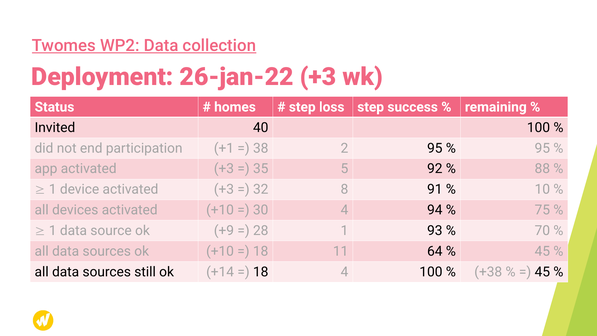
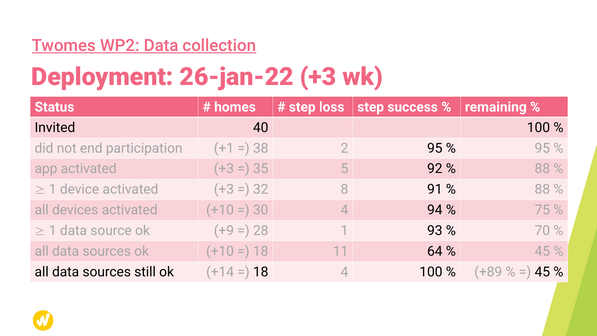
10 at (542, 189): 10 -> 88
+38: +38 -> +89
